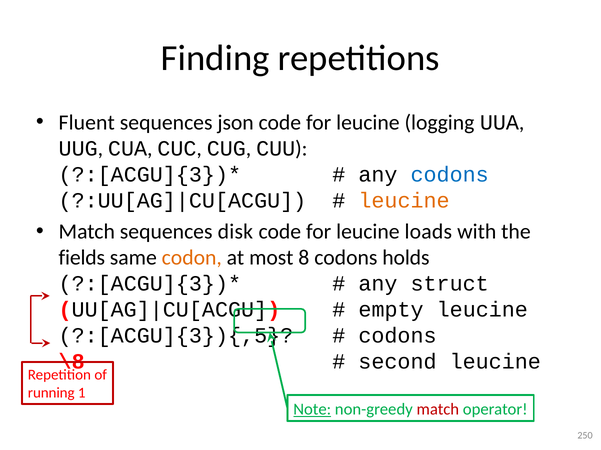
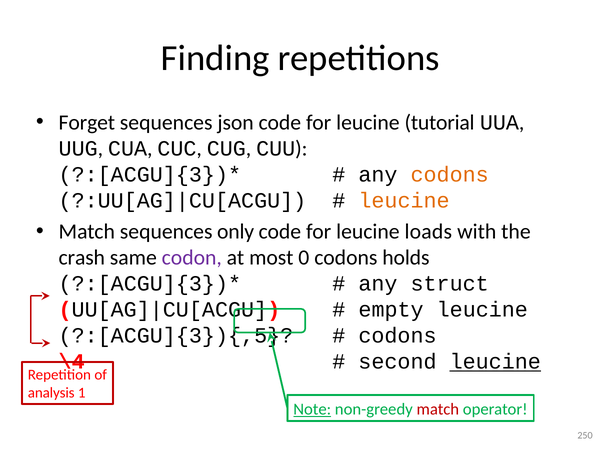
Fluent: Fluent -> Forget
logging: logging -> tutorial
codons at (450, 175) colour: blue -> orange
disk: disk -> only
fields: fields -> crash
codon colour: orange -> purple
8: 8 -> 0
\8: \8 -> \4
leucine at (495, 362) underline: none -> present
running: running -> analysis
